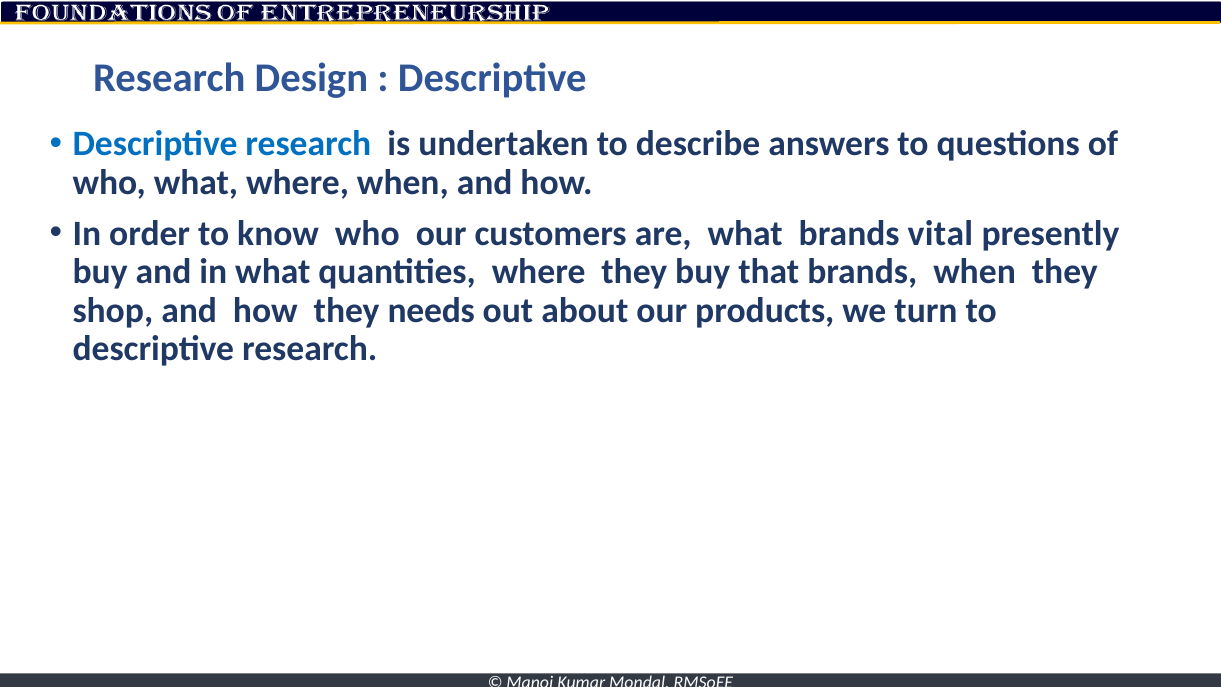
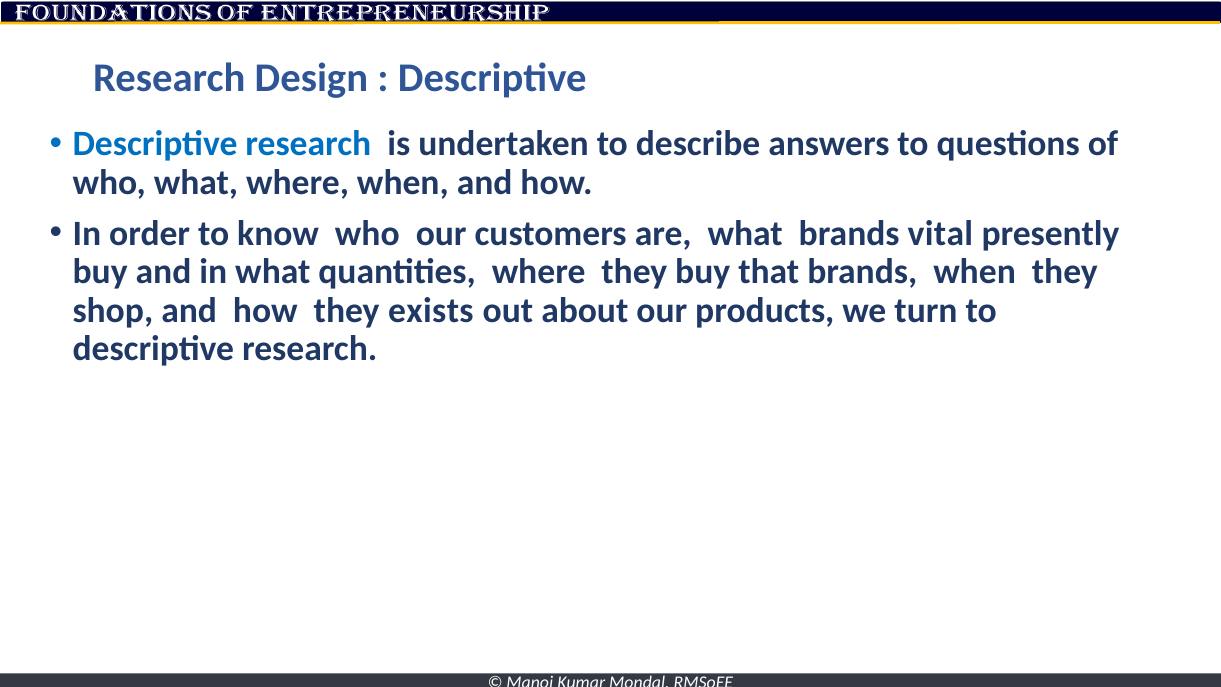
needs: needs -> exists
